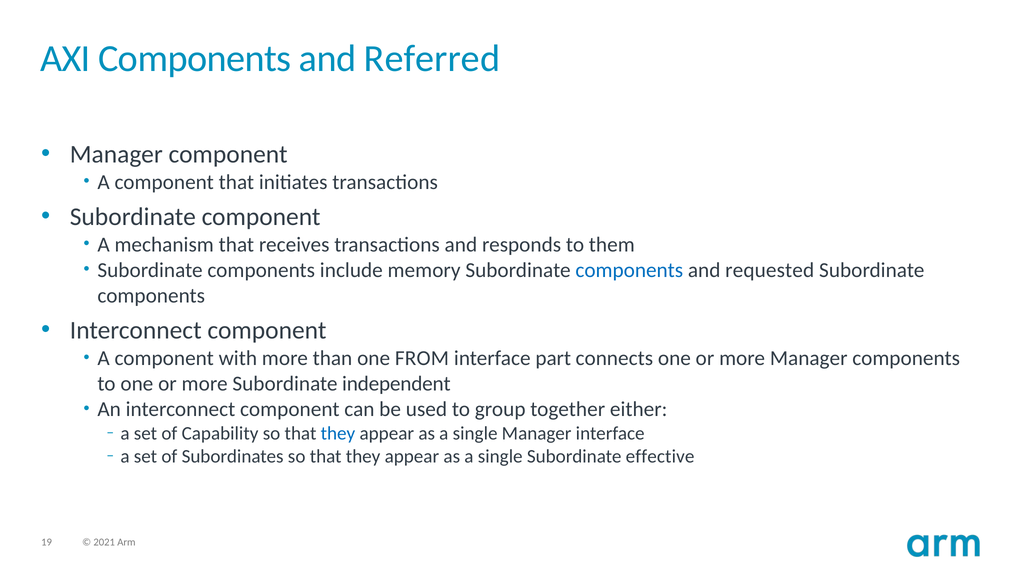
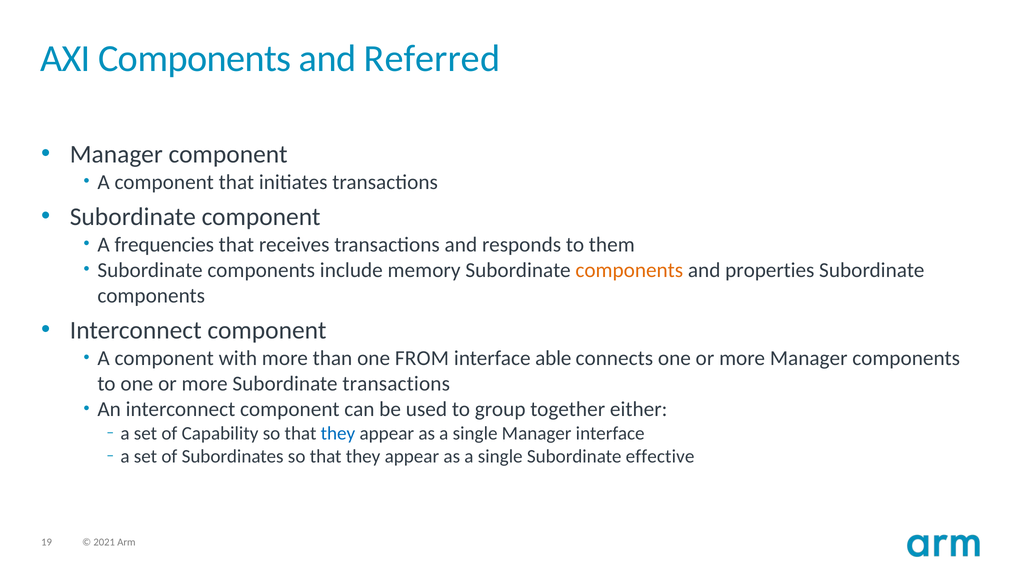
mechanism: mechanism -> frequencies
components at (629, 270) colour: blue -> orange
requested: requested -> properties
part: part -> able
Subordinate independent: independent -> transactions
